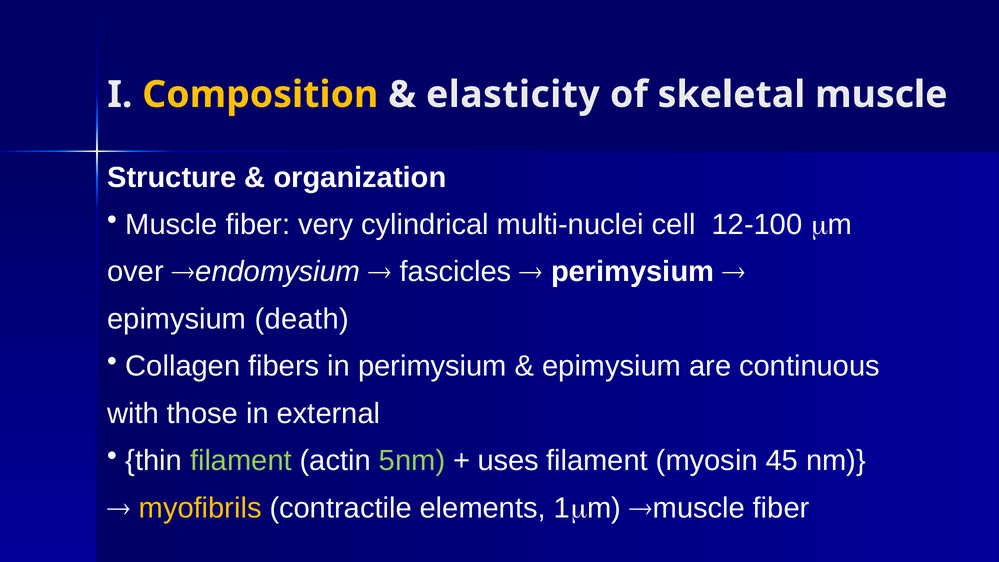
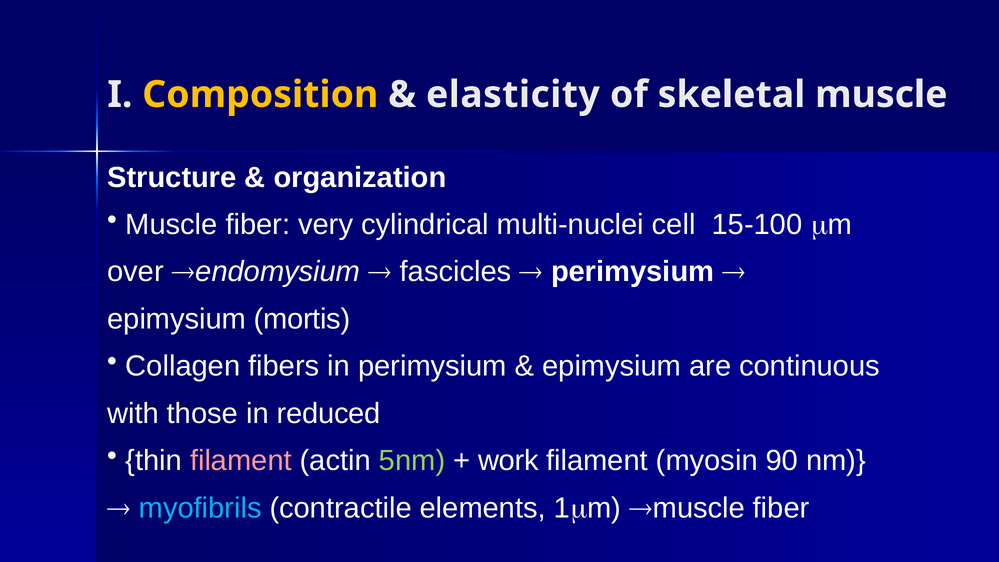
12-100: 12-100 -> 15-100
death: death -> mortis
external: external -> reduced
filament at (241, 461) colour: light green -> pink
uses: uses -> work
45: 45 -> 90
myofibrils colour: yellow -> light blue
